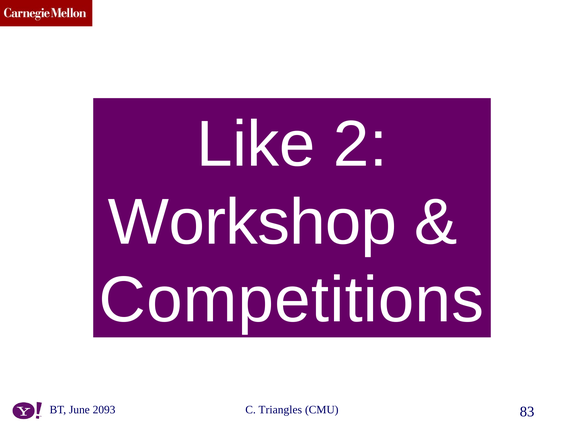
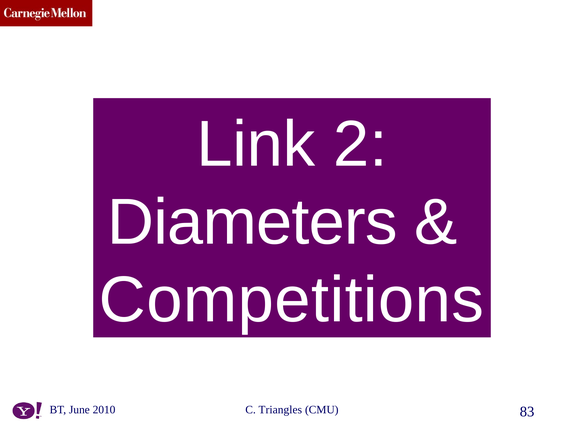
Like: Like -> Link
Workshop: Workshop -> Diameters
2093: 2093 -> 2010
